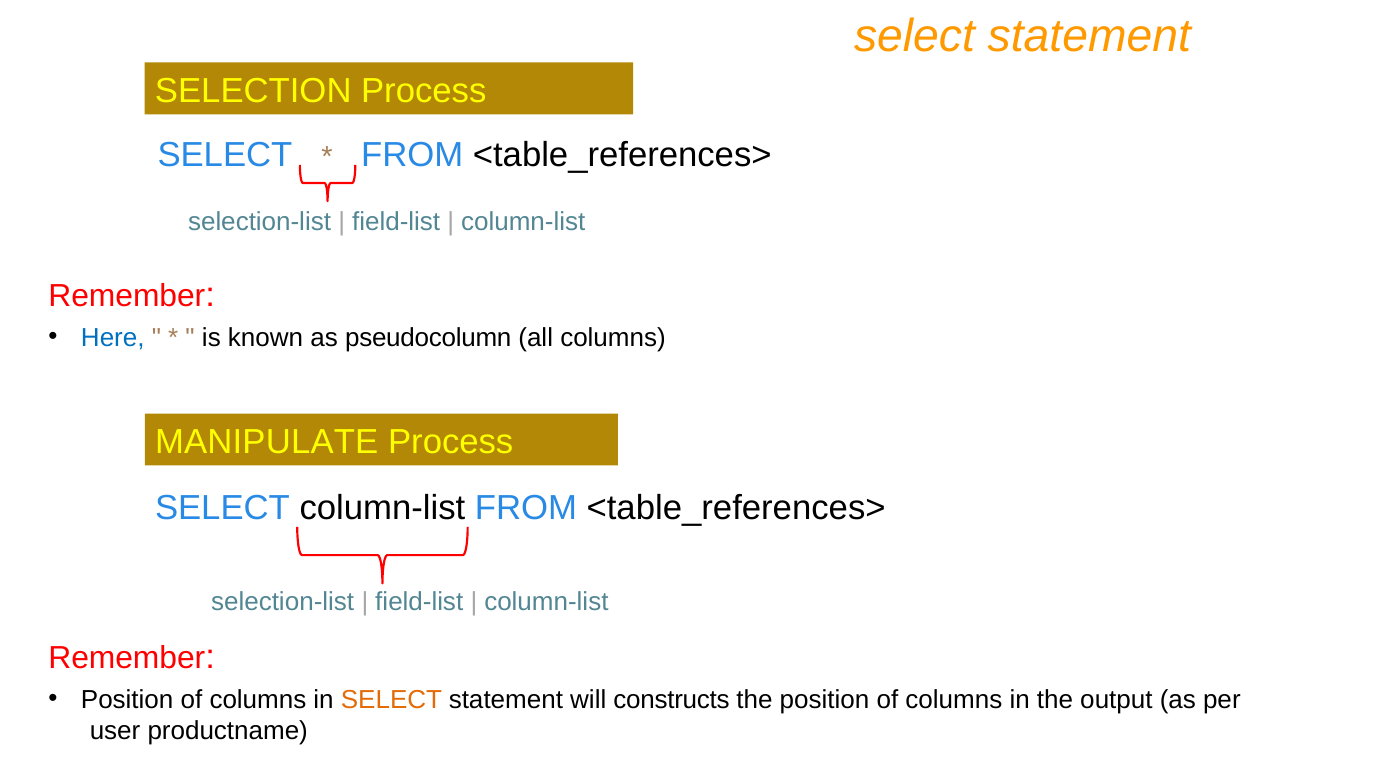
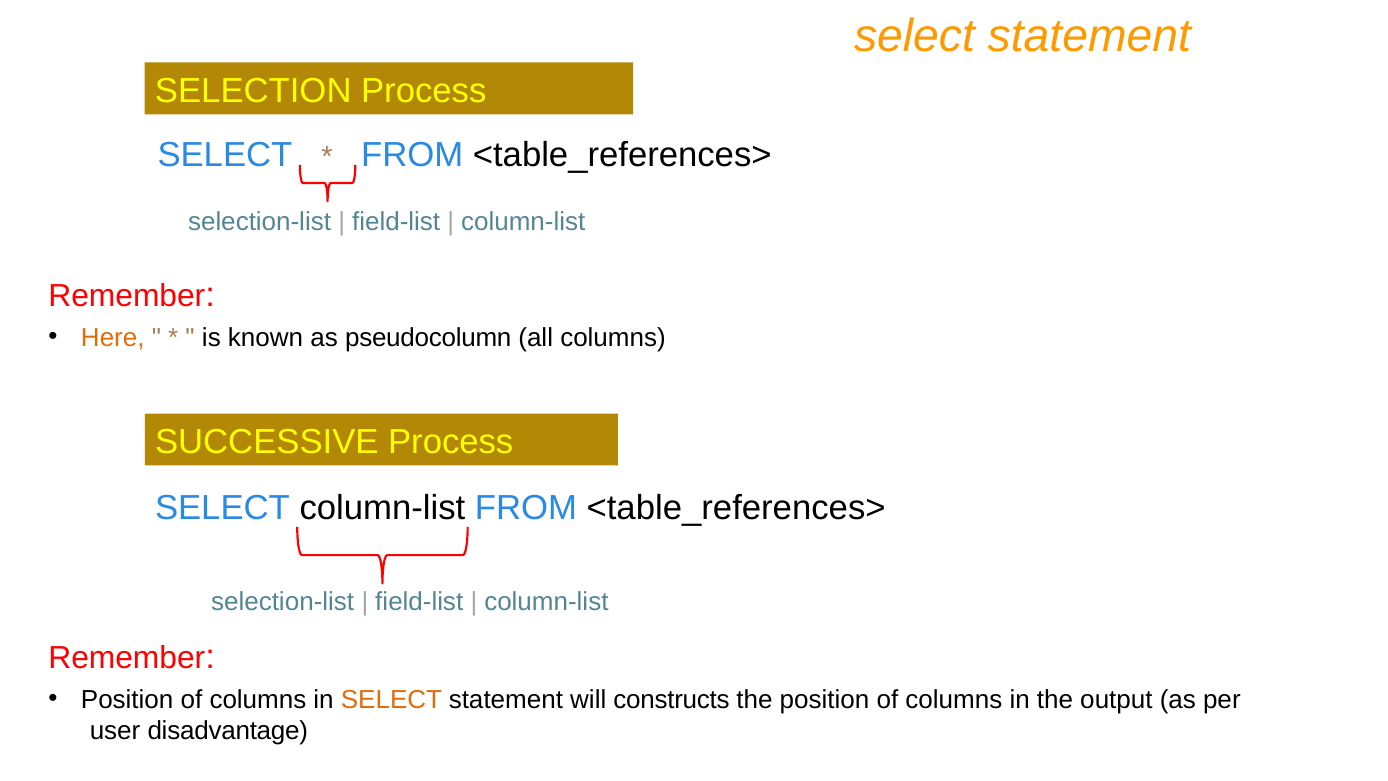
Here colour: blue -> orange
MANIPULATE: MANIPULATE -> SUCCESSIVE
productname: productname -> disadvantage
